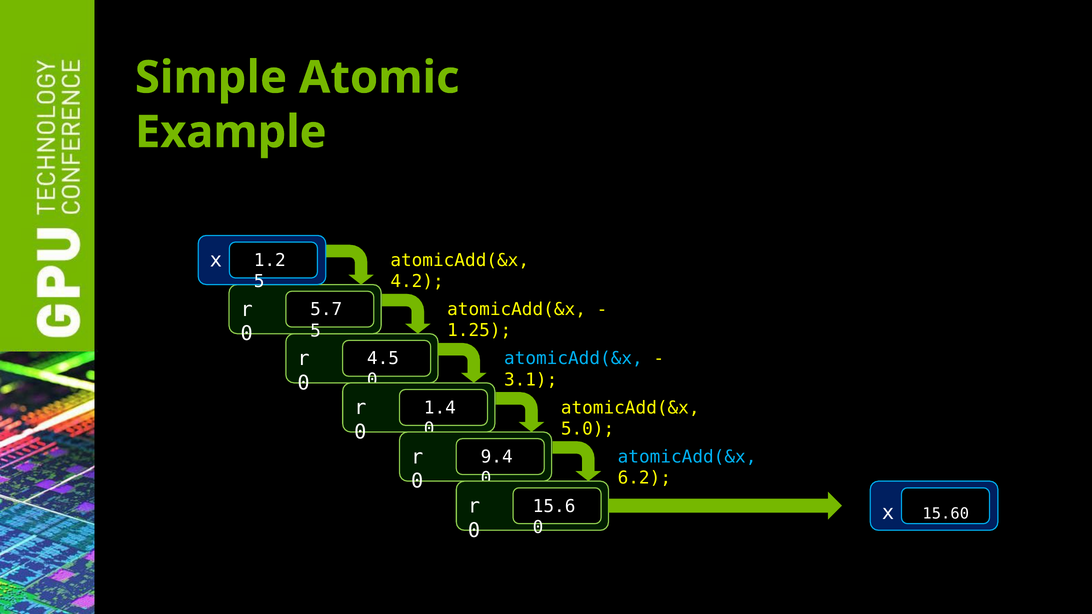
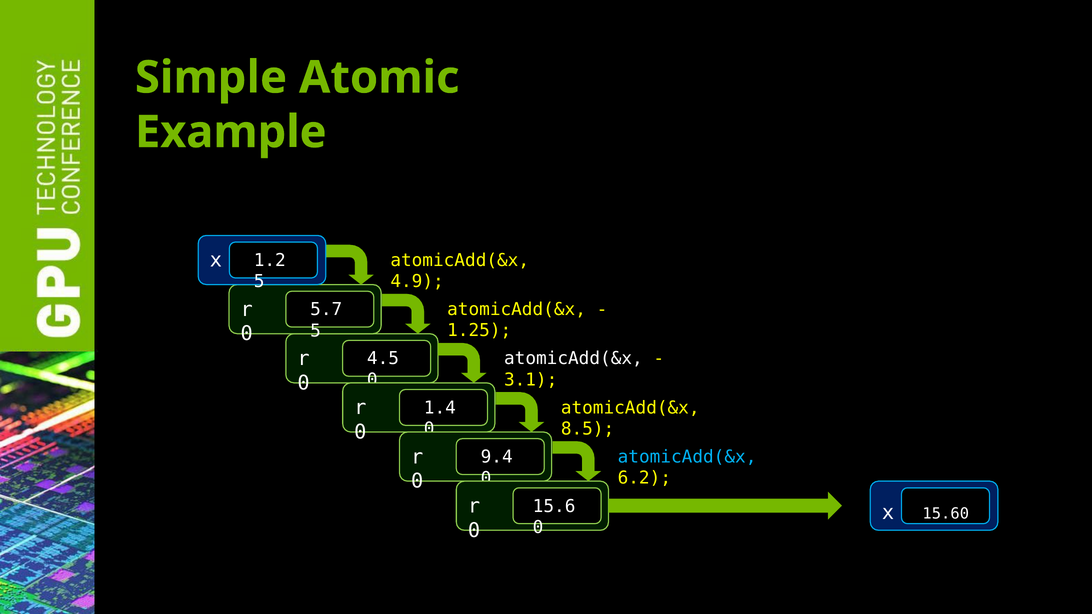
4.2: 4.2 -> 4.9
atomicAdd(&x at (573, 359) colour: light blue -> white
5.0: 5.0 -> 8.5
